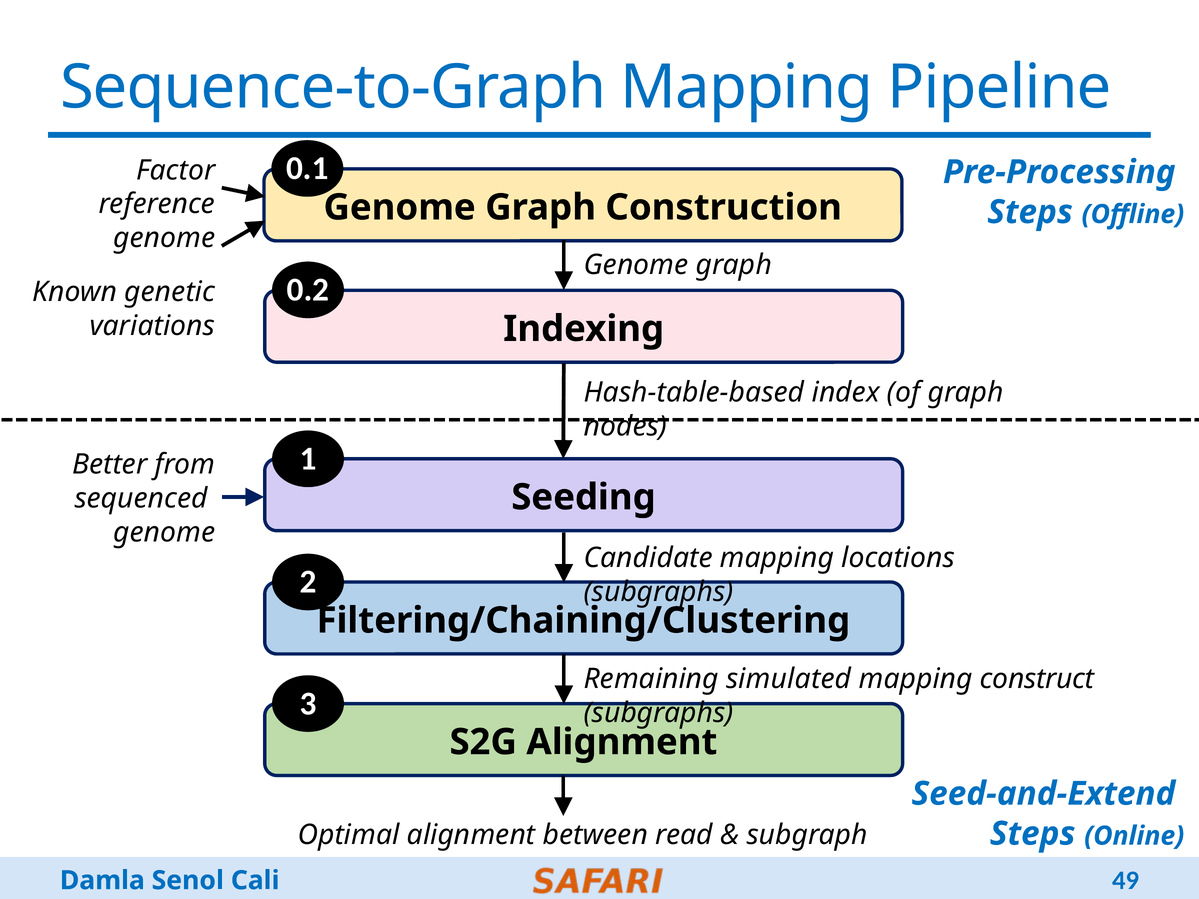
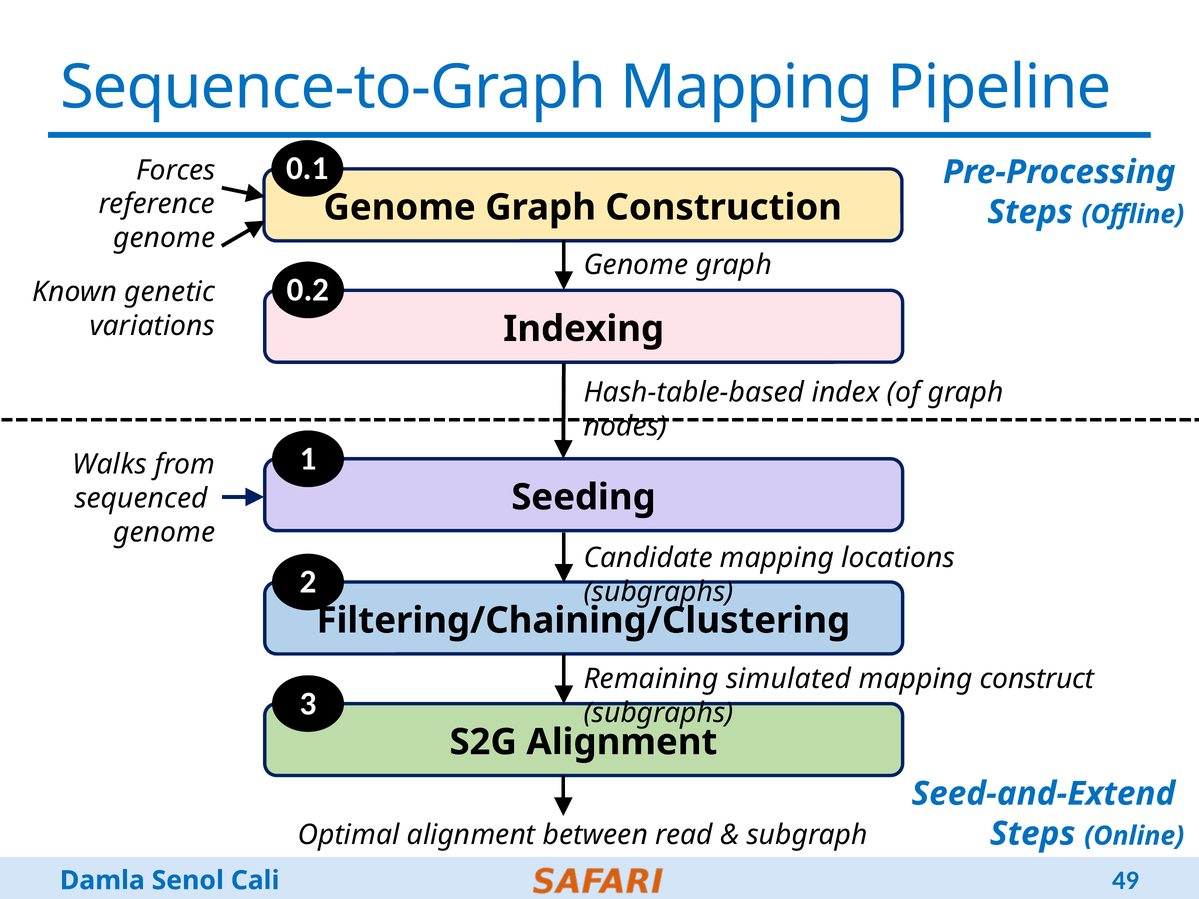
Factor: Factor -> Forces
Better: Better -> Walks
